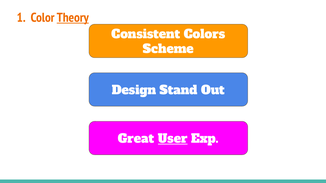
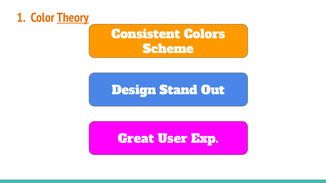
User underline: present -> none
